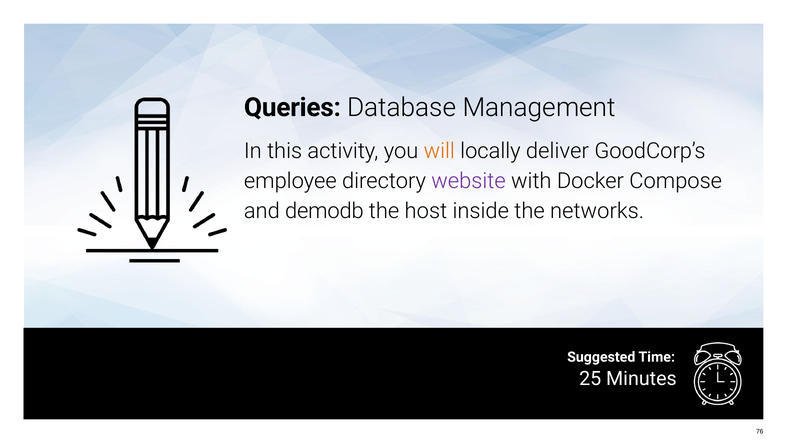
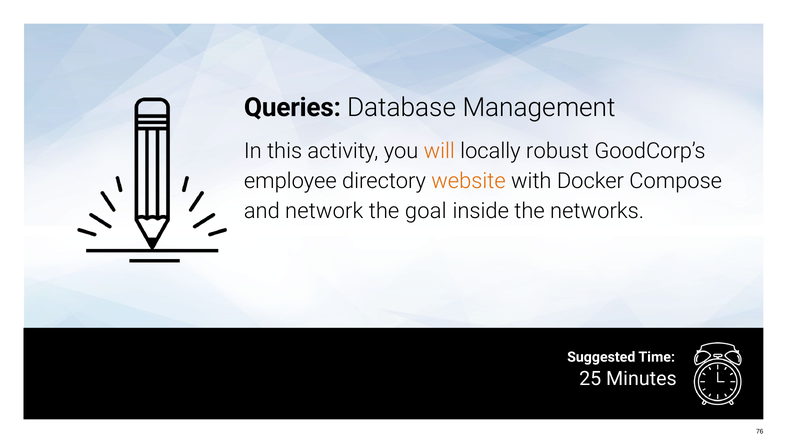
deliver: deliver -> robust
website colour: purple -> orange
demodb: demodb -> network
host: host -> goal
